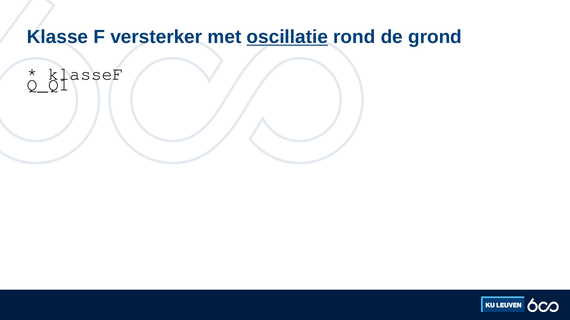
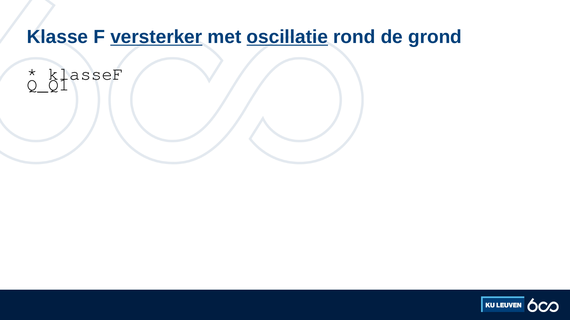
versterker underline: none -> present
